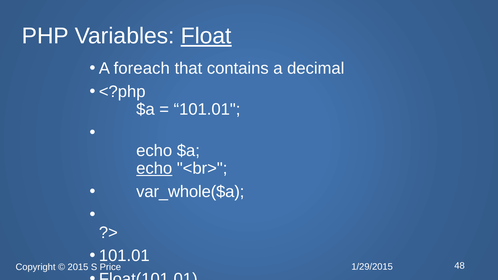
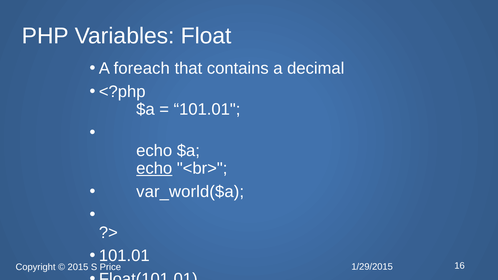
Float underline: present -> none
var_whole($a: var_whole($a -> var_world($a
48: 48 -> 16
